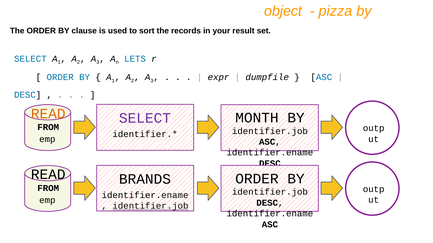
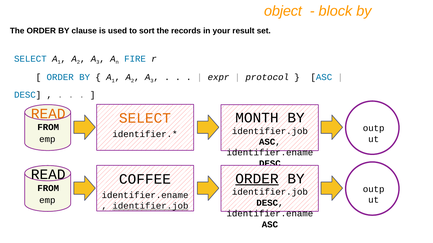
pizza: pizza -> block
LETS: LETS -> FIRE
dumpfile: dumpfile -> protocol
SELECT at (145, 118) colour: purple -> orange
ORDER at (257, 179) underline: none -> present
BRANDS: BRANDS -> COFFEE
